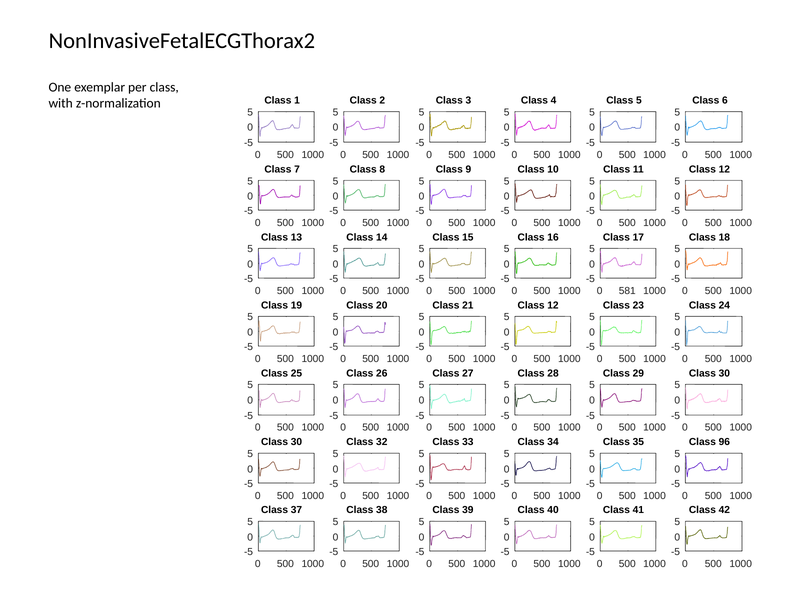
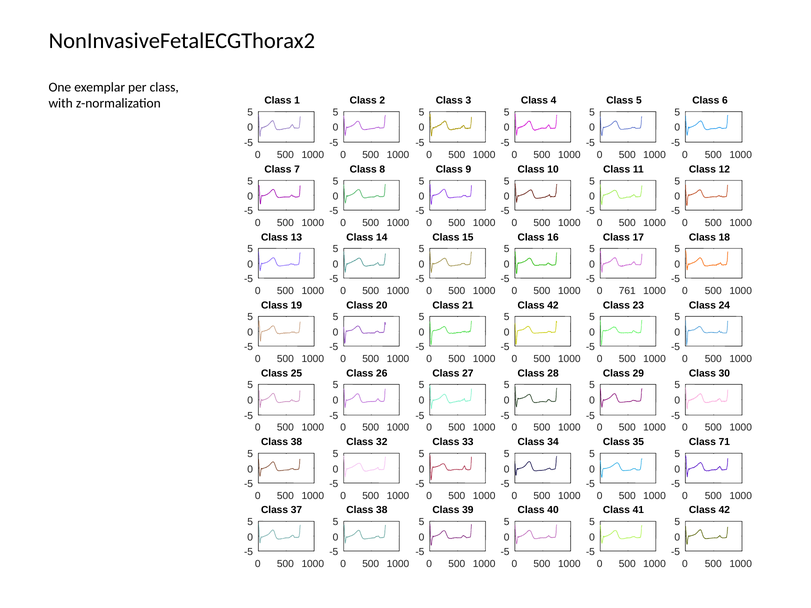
581: 581 -> 761
12 at (553, 305): 12 -> 42
30 at (296, 442): 30 -> 38
96: 96 -> 71
